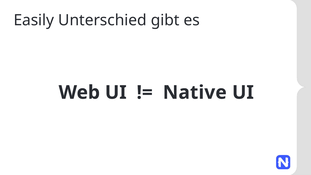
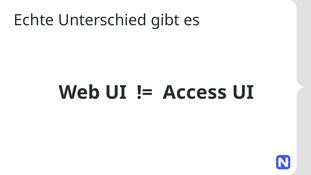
Easily: Easily -> Echte
Native: Native -> Access
